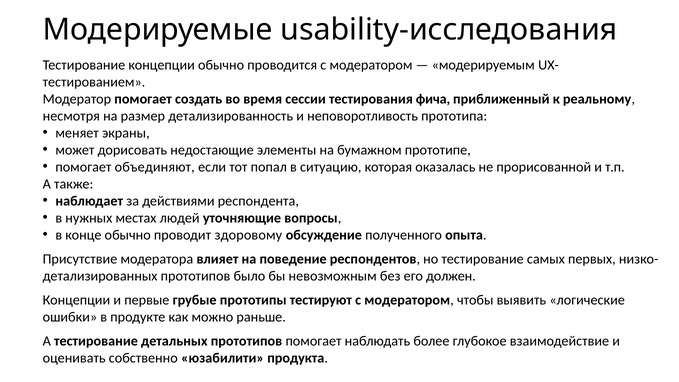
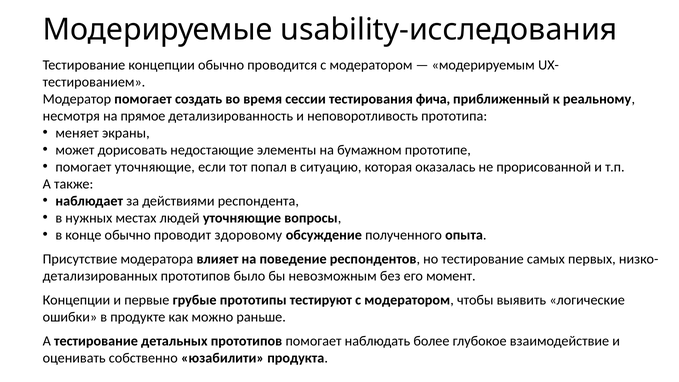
размер: размер -> прямое
помогает объединяют: объединяют -> уточняющие
должен: должен -> момент
